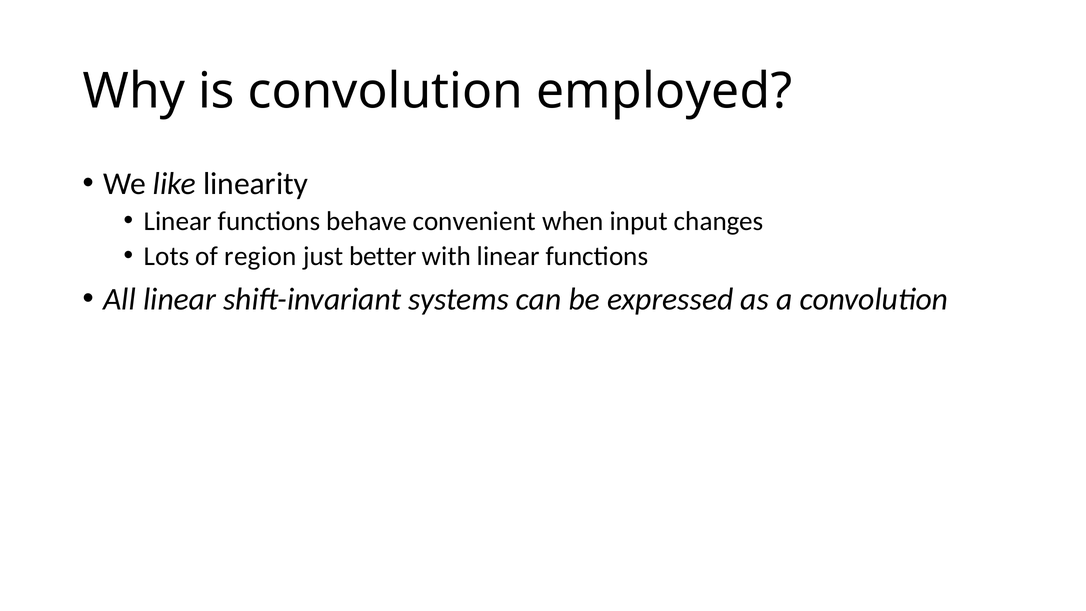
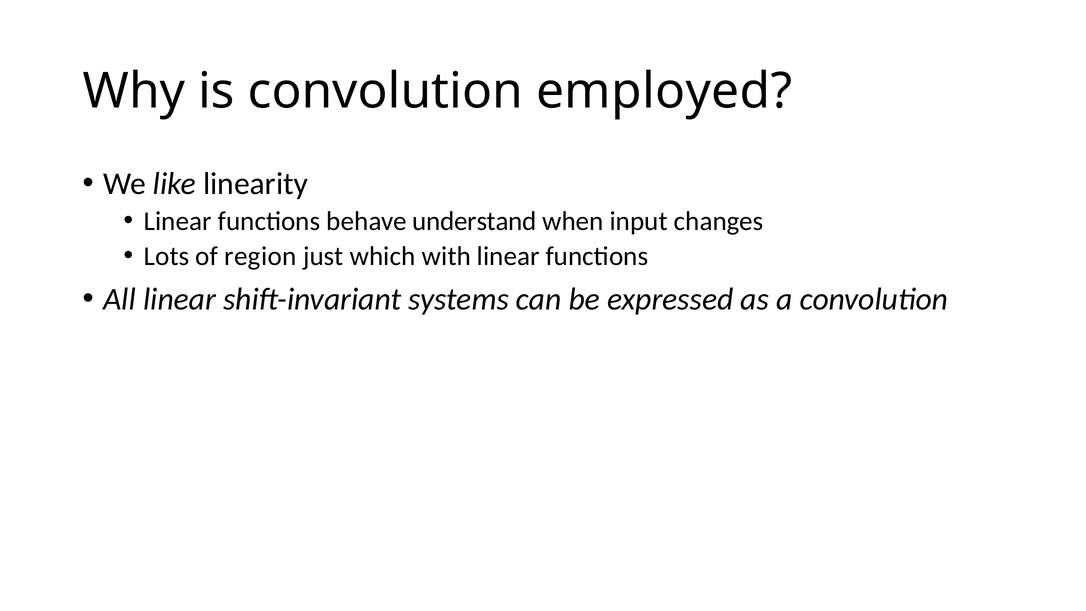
convenient: convenient -> understand
better: better -> which
